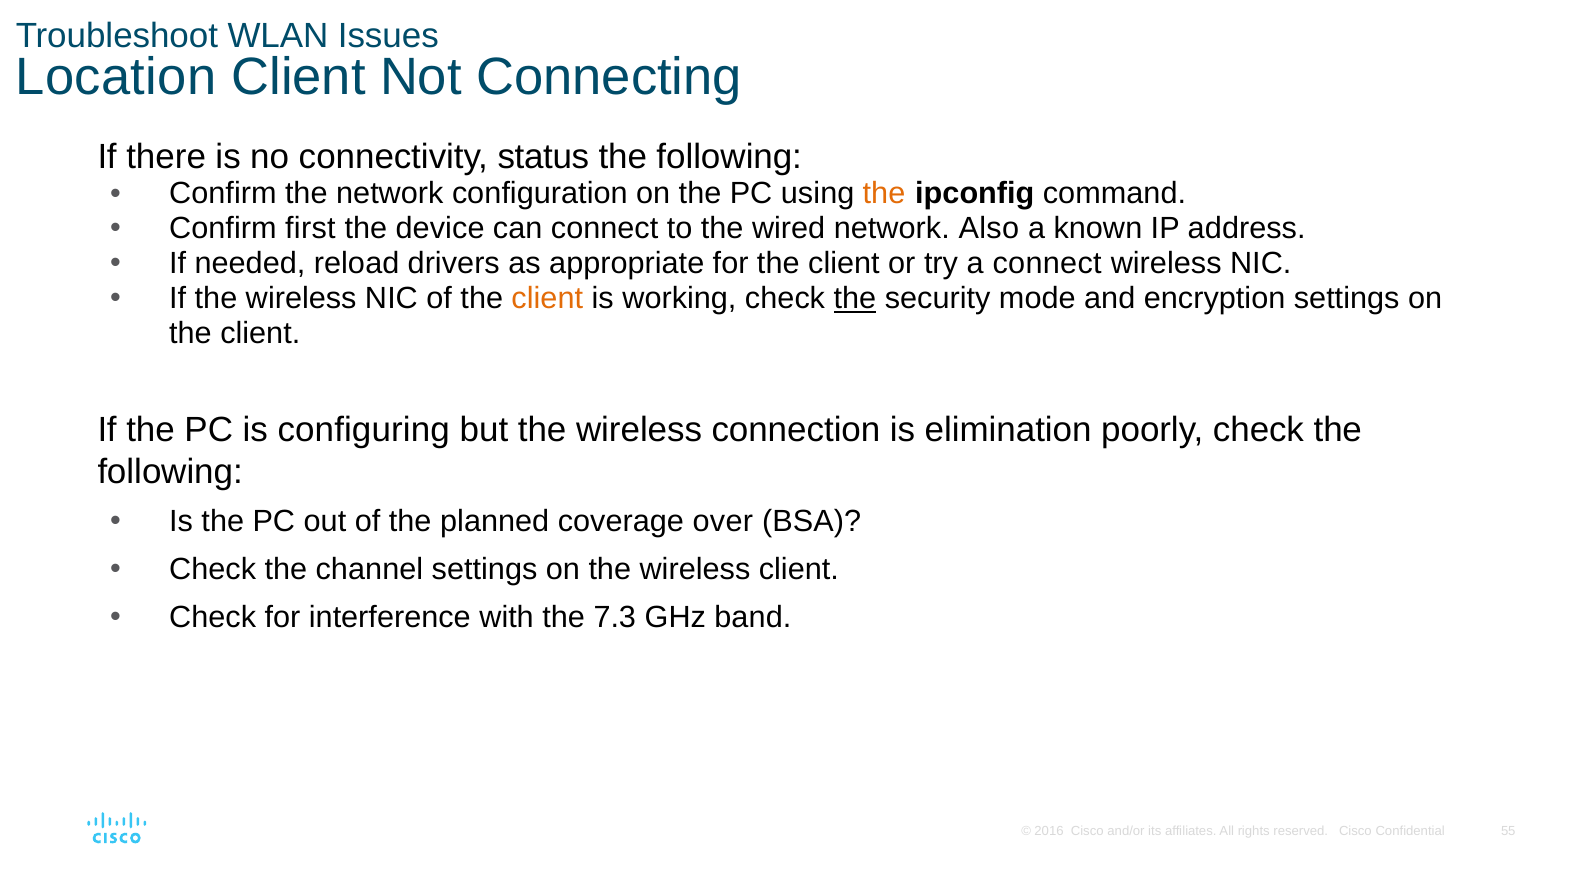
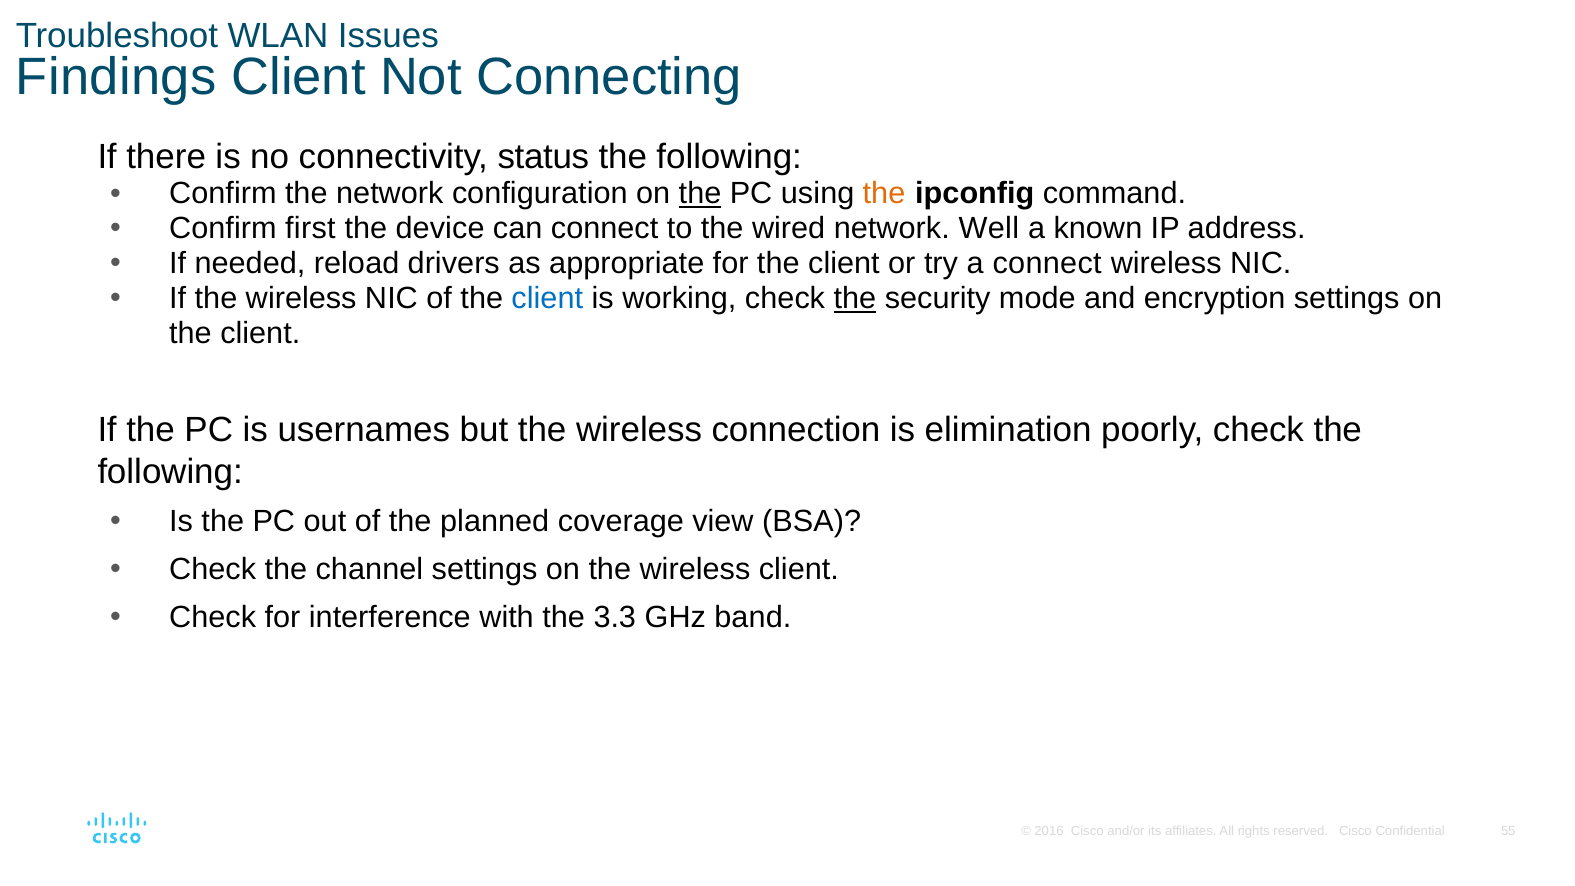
Location: Location -> Findings
the at (700, 194) underline: none -> present
Also: Also -> Well
client at (547, 299) colour: orange -> blue
configuring: configuring -> usernames
over: over -> view
7.3: 7.3 -> 3.3
